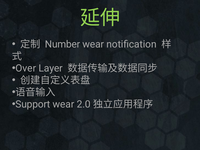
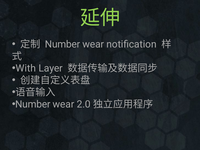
Over: Over -> With
Support at (33, 104): Support -> Number
